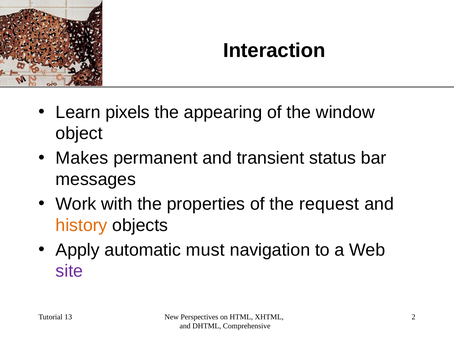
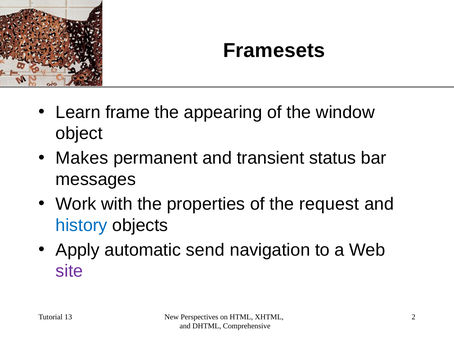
Interaction: Interaction -> Framesets
pixels: pixels -> frame
history colour: orange -> blue
must: must -> send
